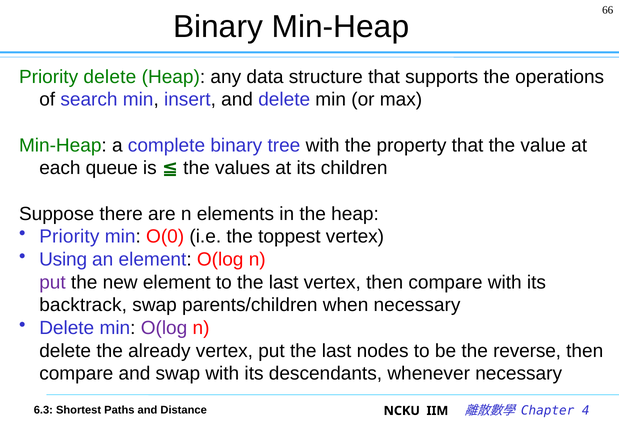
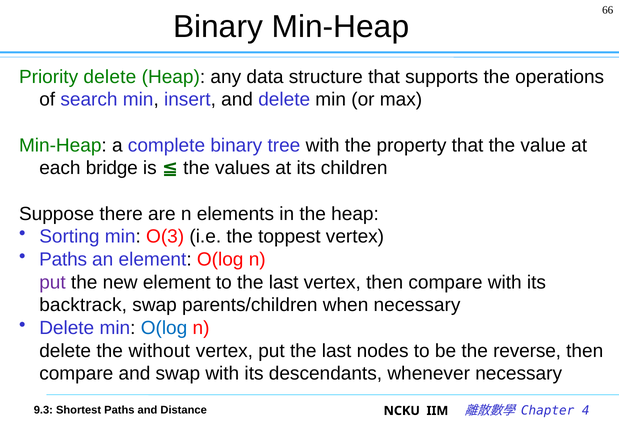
queue: queue -> bridge
Priority at (69, 237): Priority -> Sorting
O(0: O(0 -> O(3
Using at (63, 260): Using -> Paths
O(log at (164, 328) colour: purple -> blue
already: already -> without
6.3: 6.3 -> 9.3
